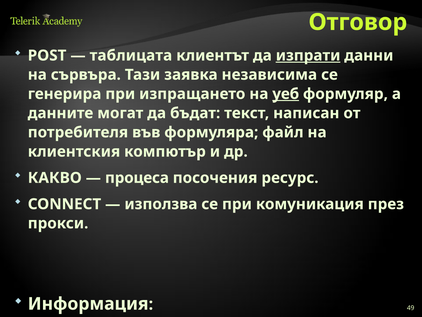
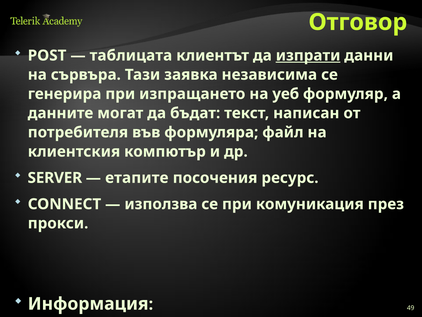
уеб underline: present -> none
КАКВО: КАКВО -> SERVER
процеса: процеса -> етапите
